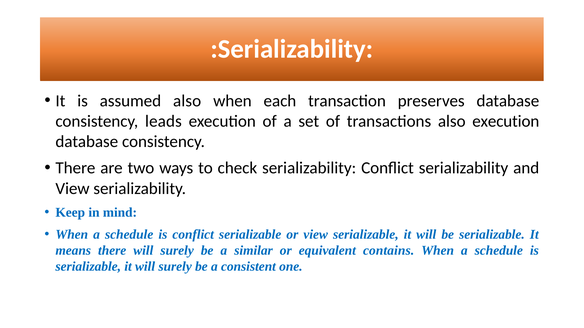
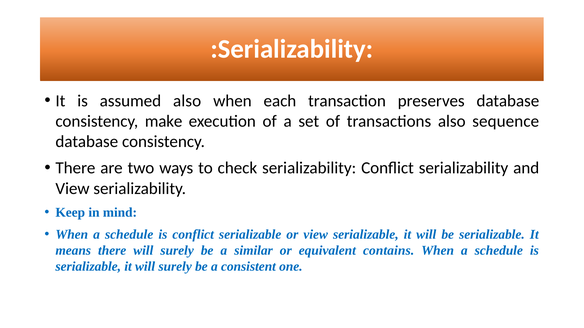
leads: leads -> make
also execution: execution -> sequence
